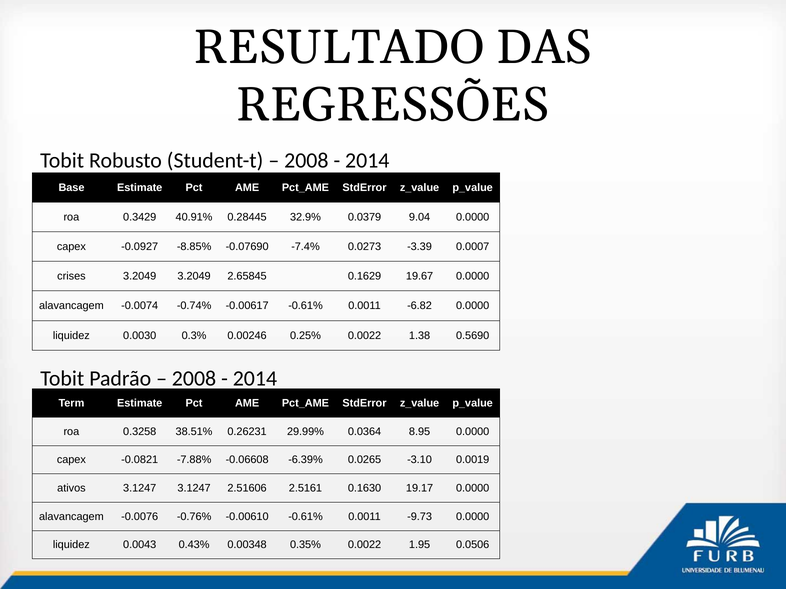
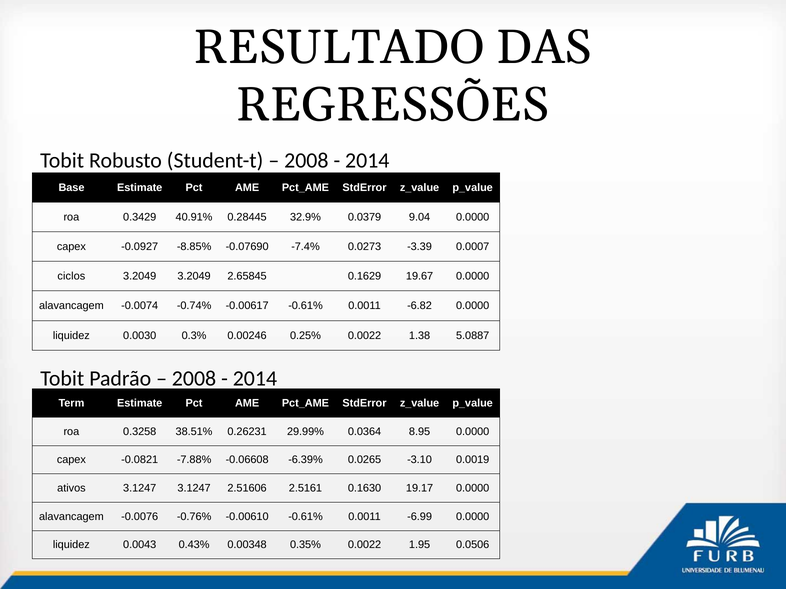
crises: crises -> ciclos
0.5690: 0.5690 -> 5.0887
-9.73: -9.73 -> -6.99
